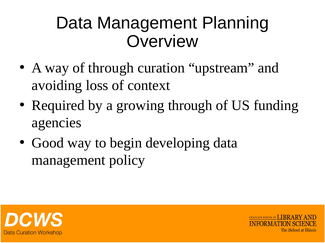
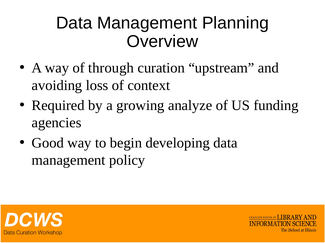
growing through: through -> analyze
